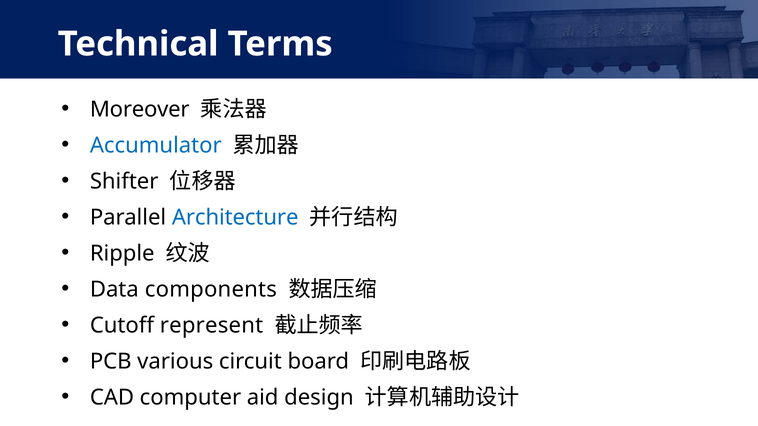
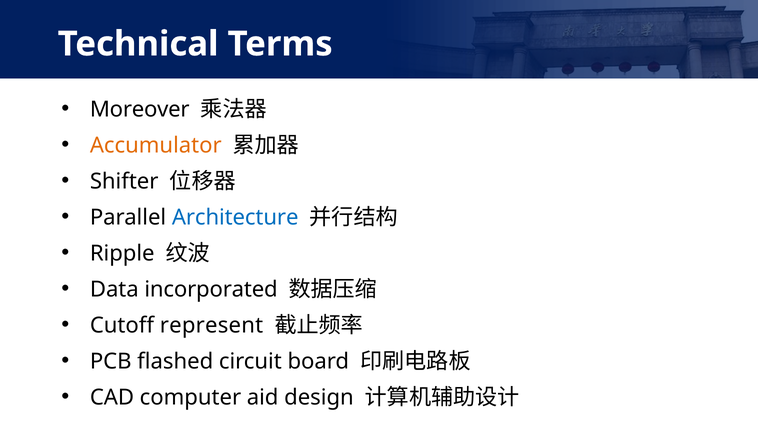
Accumulator colour: blue -> orange
components: components -> incorporated
various: various -> flashed
